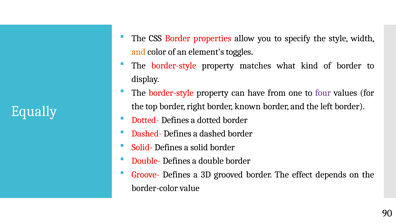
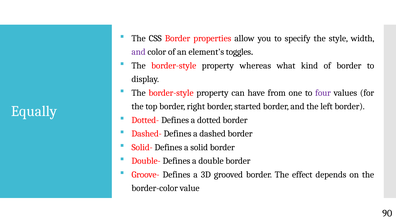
and at (139, 52) colour: orange -> purple
matches: matches -> whereas
known: known -> started
